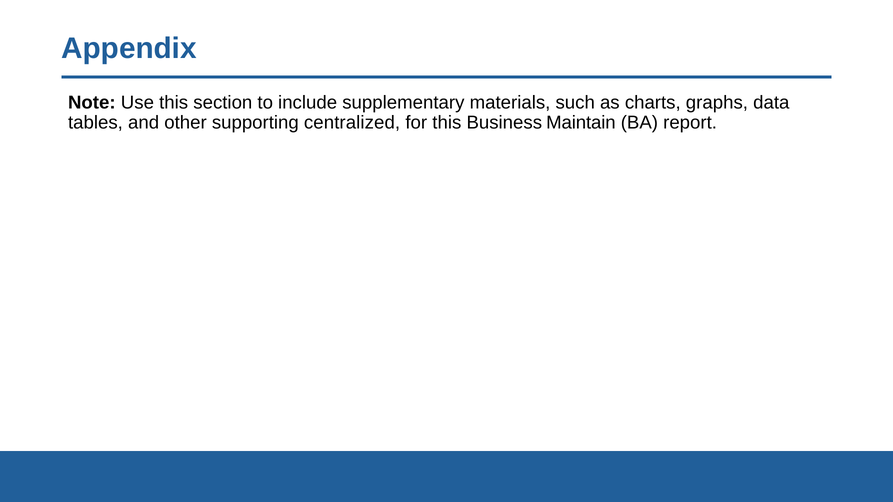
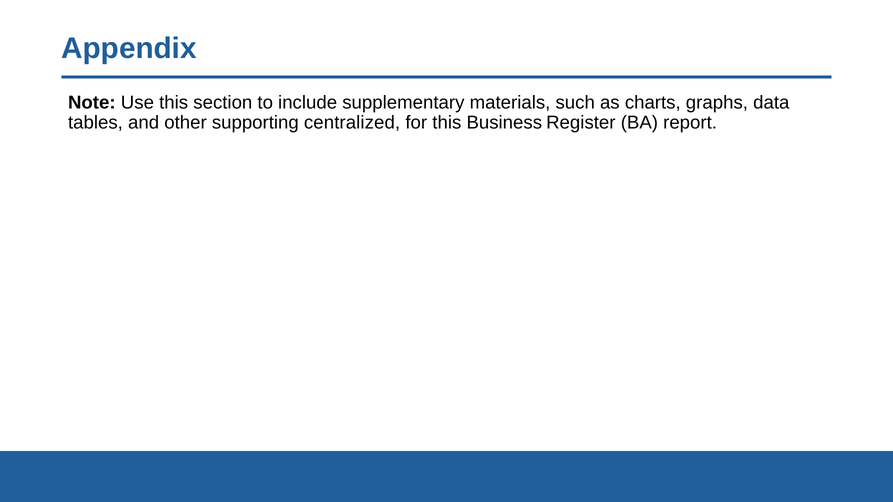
Maintain: Maintain -> Register
